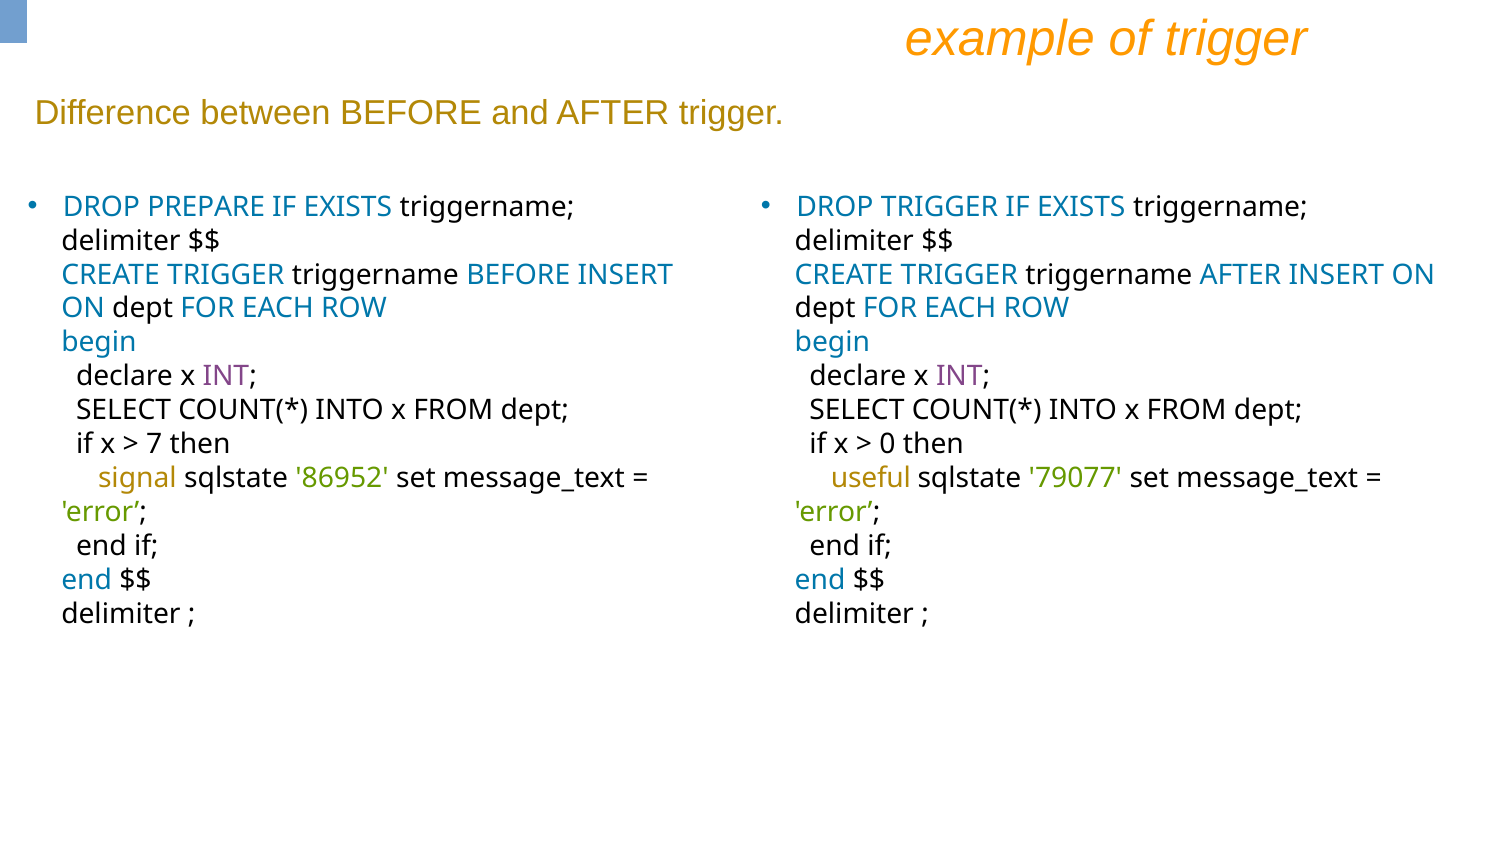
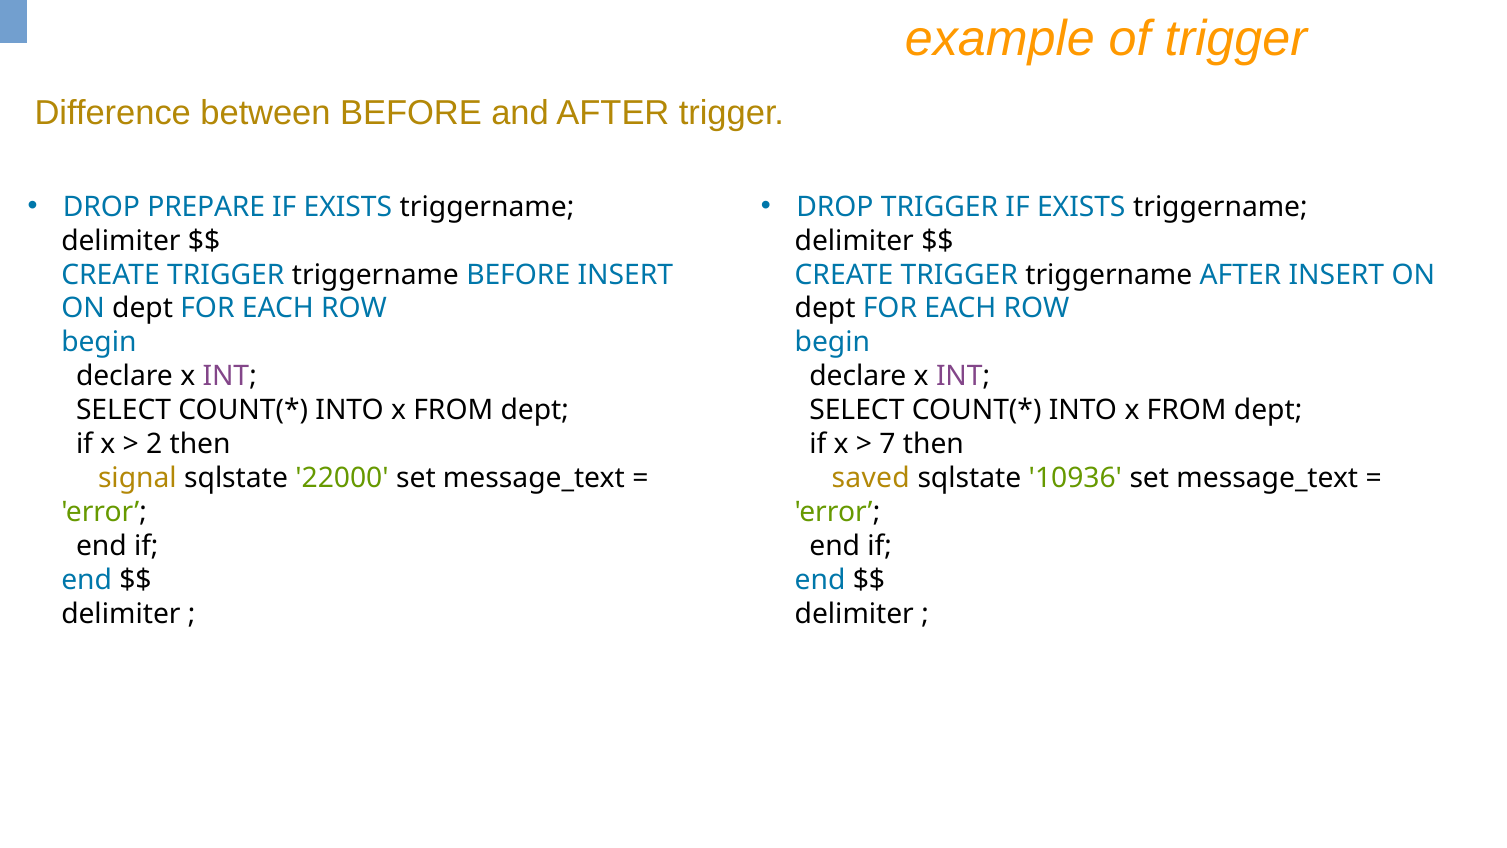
7: 7 -> 2
0: 0 -> 7
86952: 86952 -> 22000
useful: useful -> saved
79077: 79077 -> 10936
